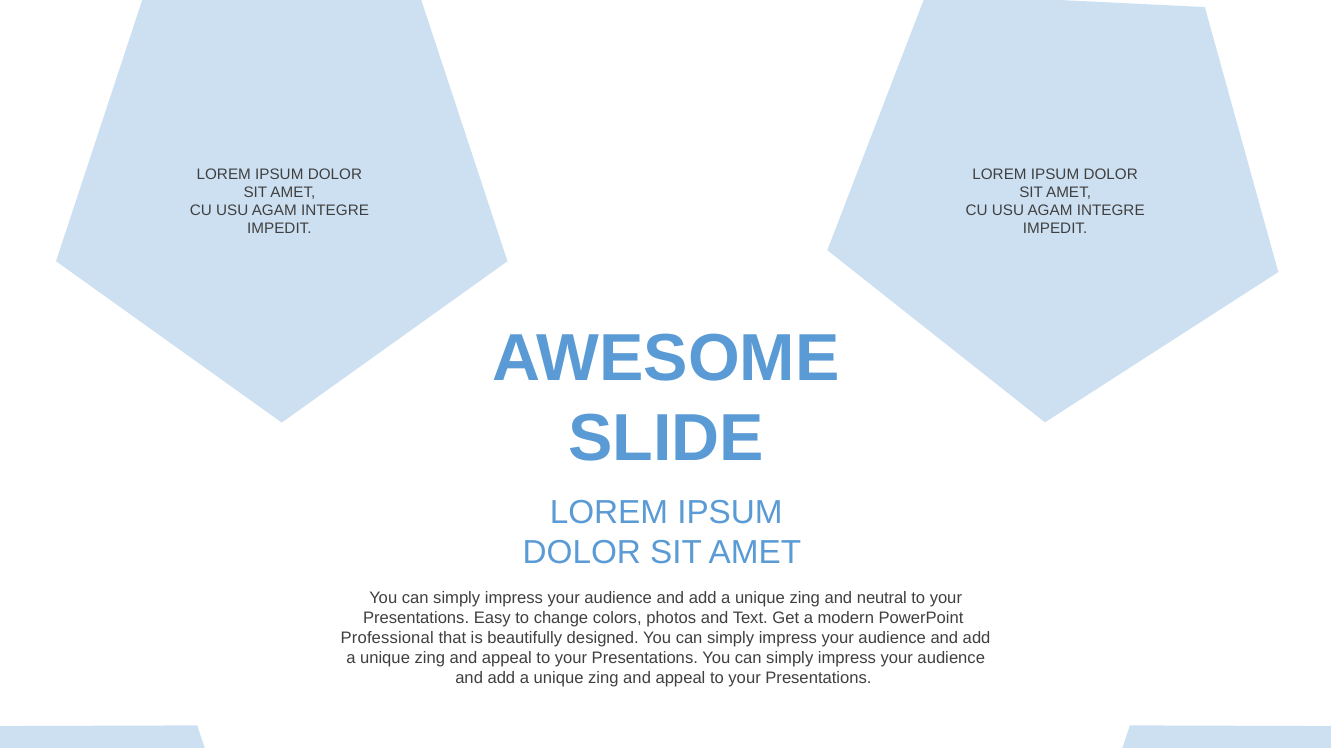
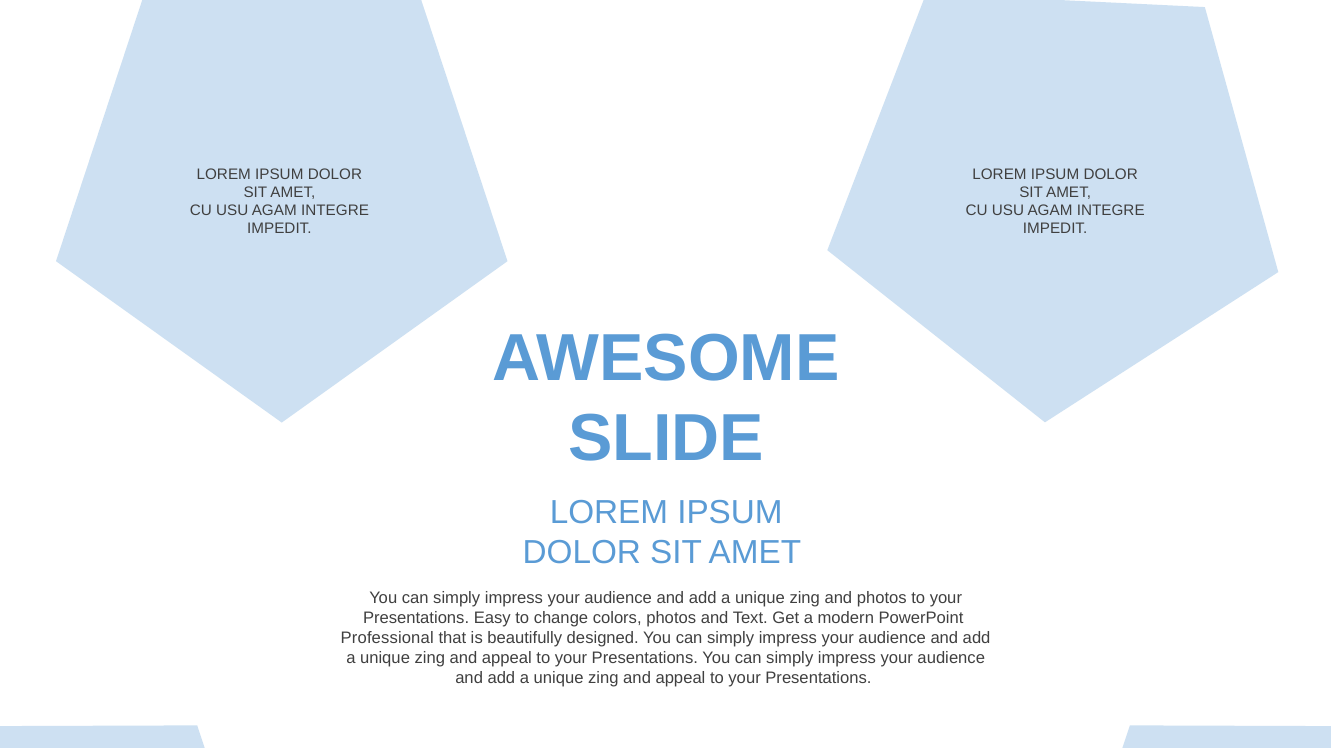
and neutral: neutral -> photos
